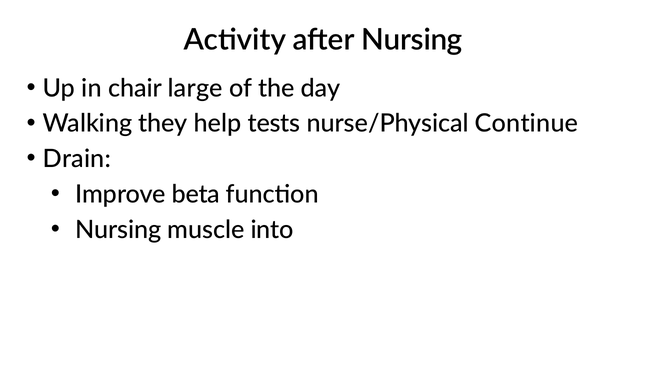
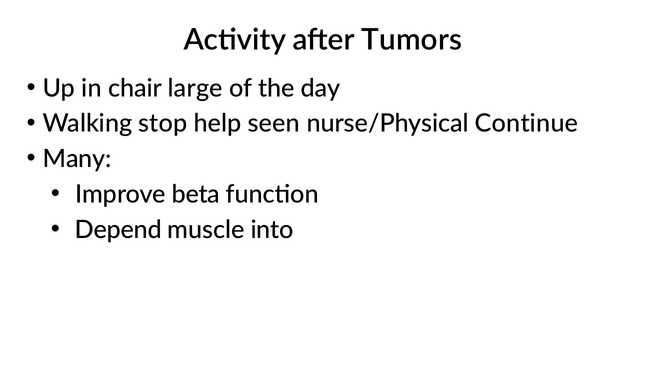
after Nursing: Nursing -> Tumors
they: they -> stop
tests: tests -> seen
Drain: Drain -> Many
Nursing at (118, 229): Nursing -> Depend
